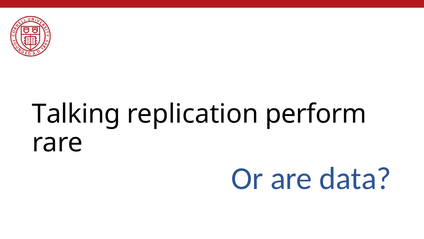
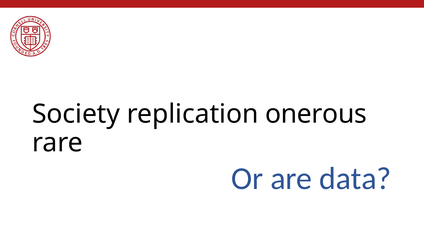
Talking: Talking -> Society
perform: perform -> onerous
